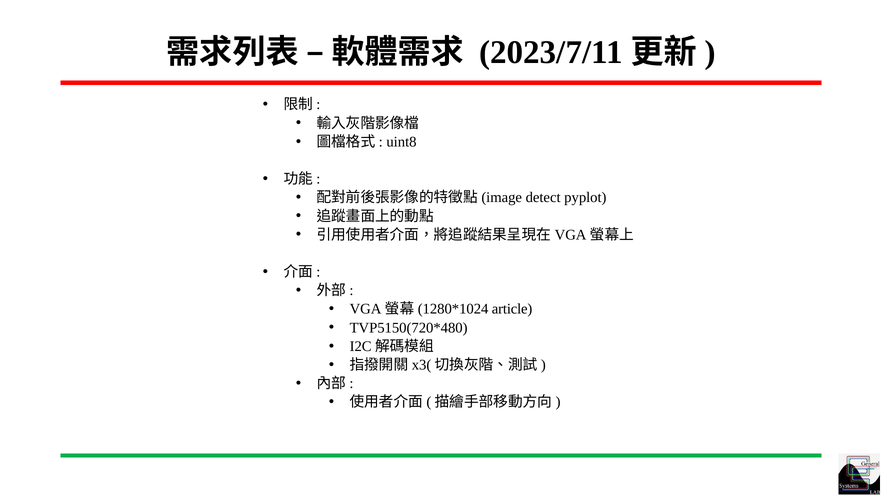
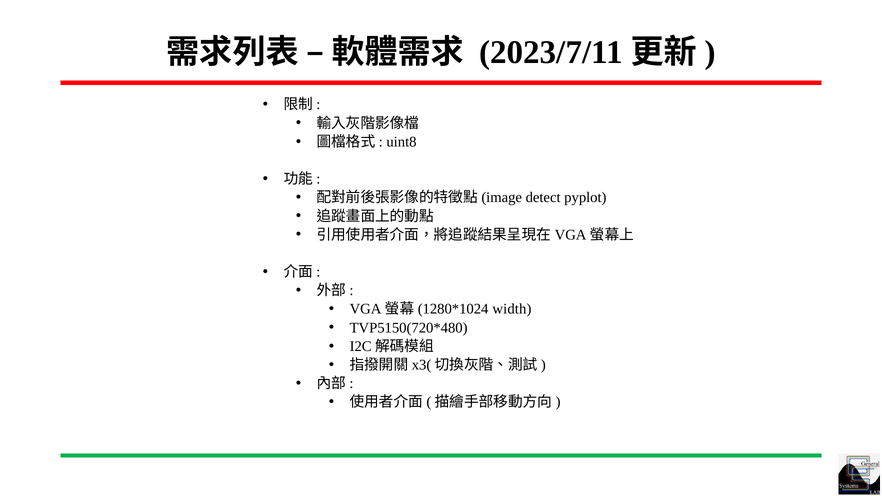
article: article -> width
